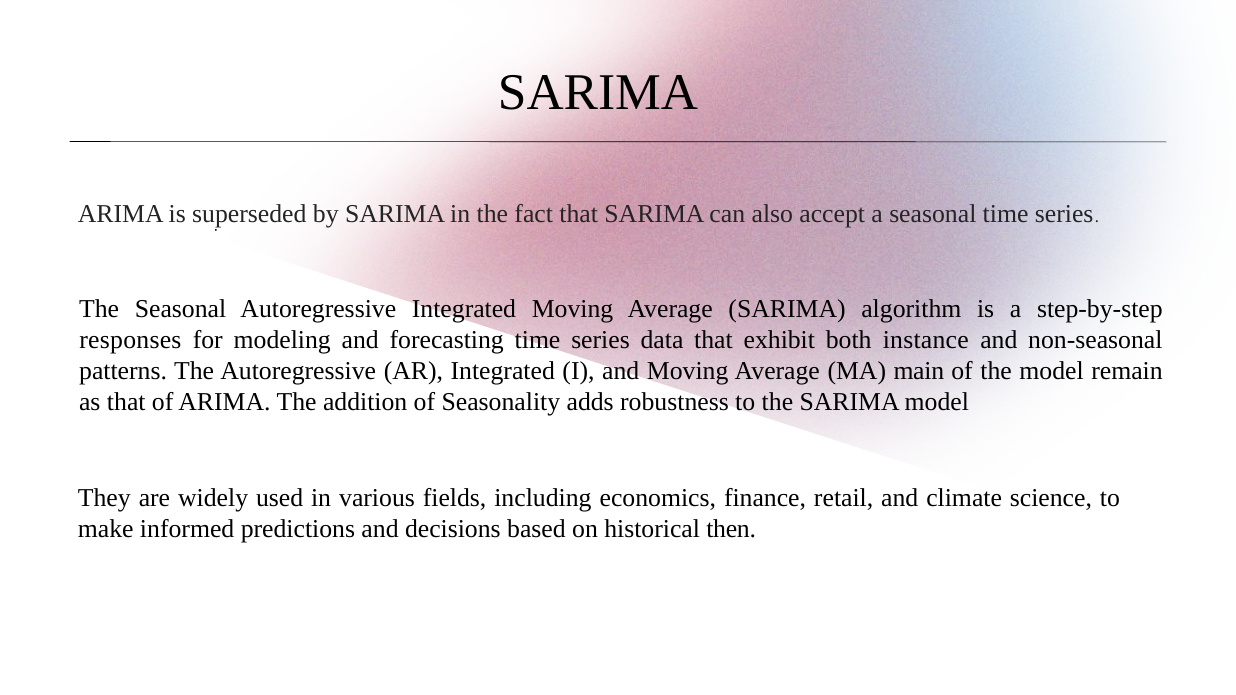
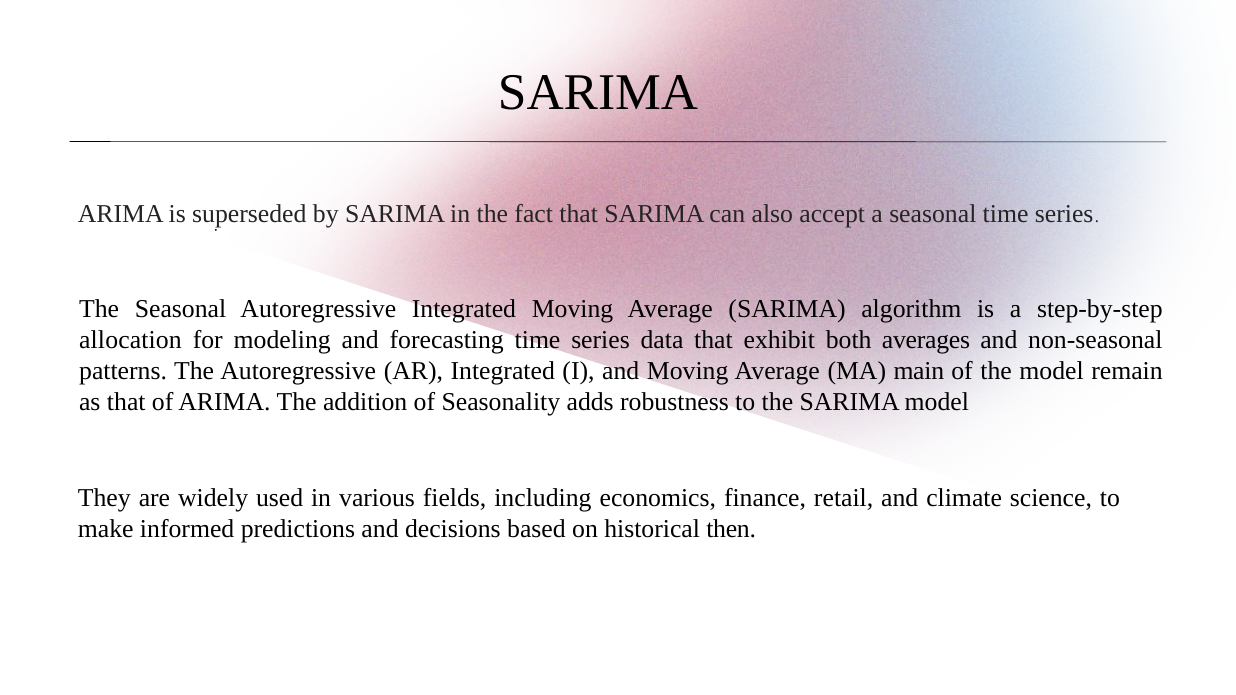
responses: responses -> allocation
instance: instance -> averages
